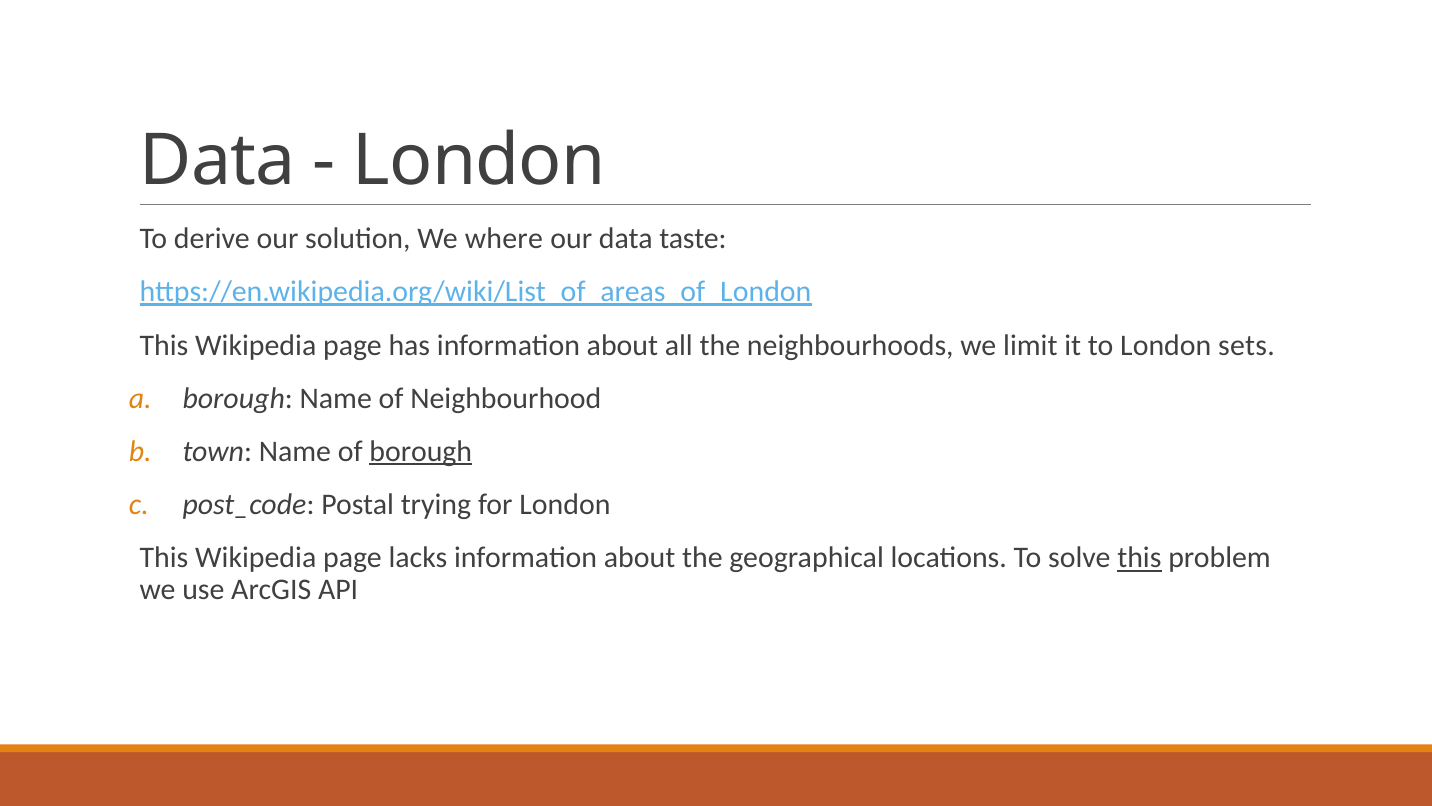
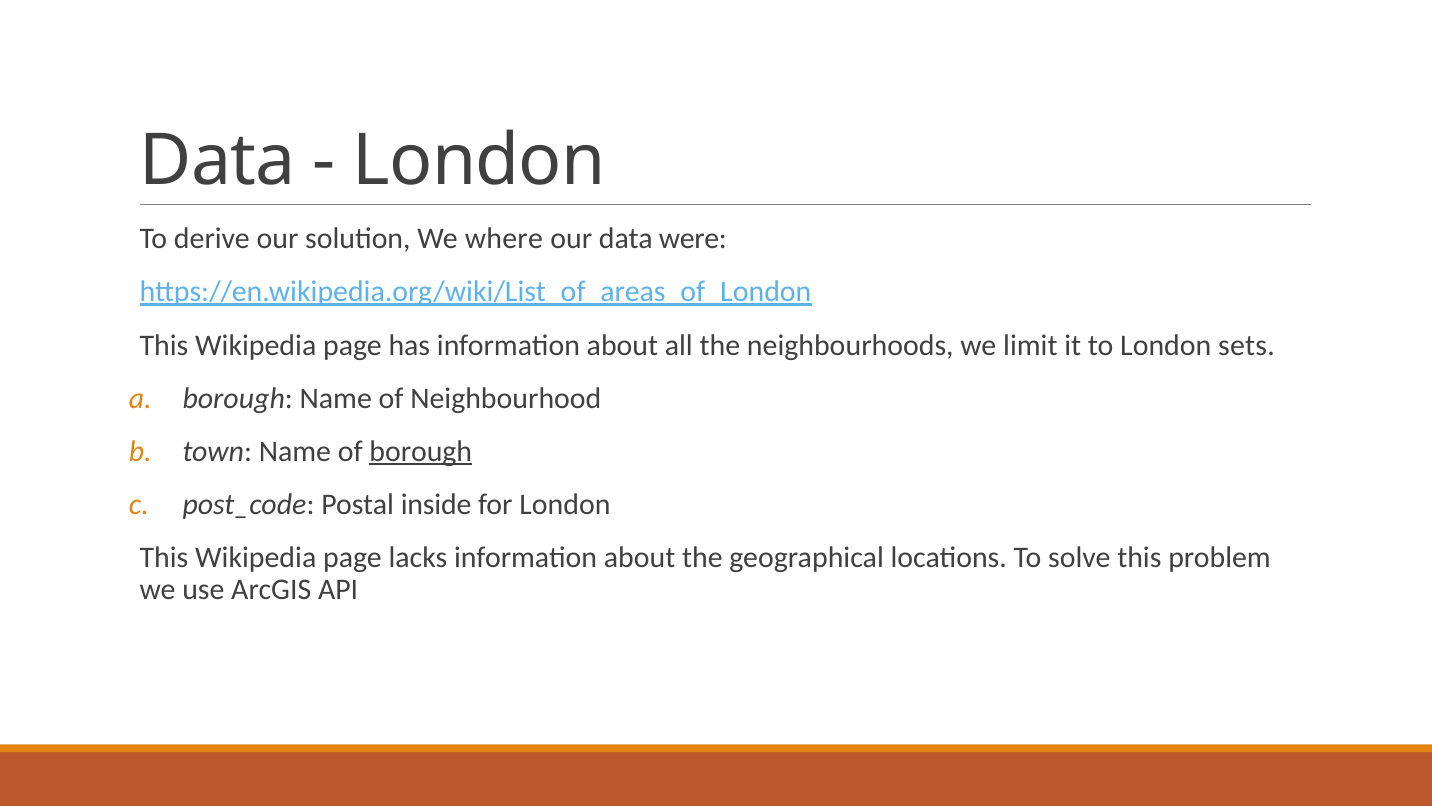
taste: taste -> were
trying: trying -> inside
this at (1139, 557) underline: present -> none
